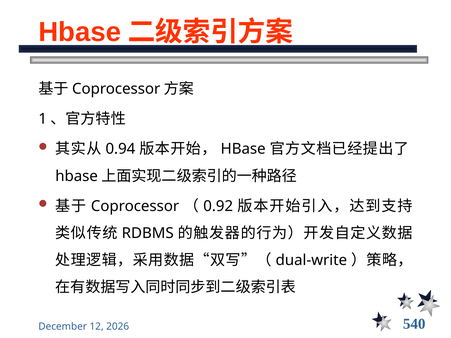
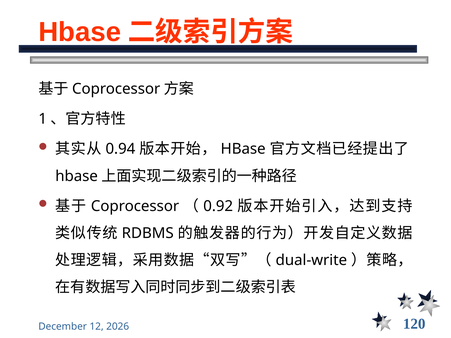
540: 540 -> 120
